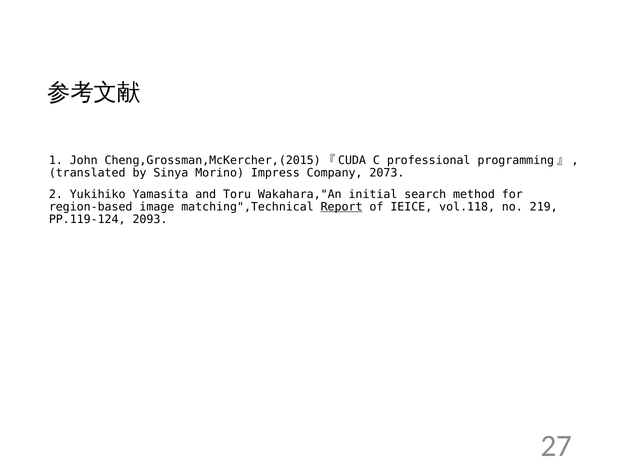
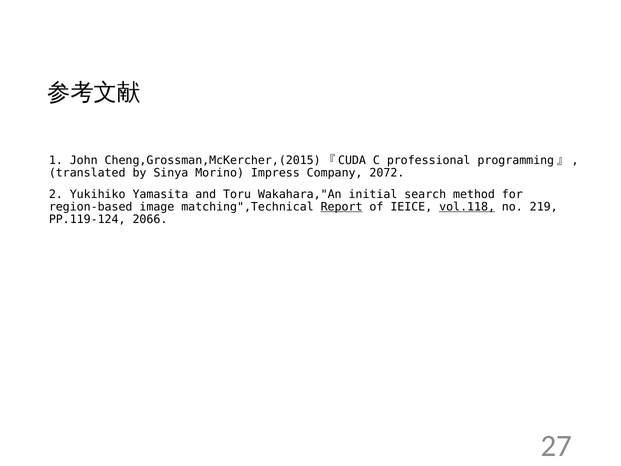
2073: 2073 -> 2072
vol.118 underline: none -> present
2093: 2093 -> 2066
